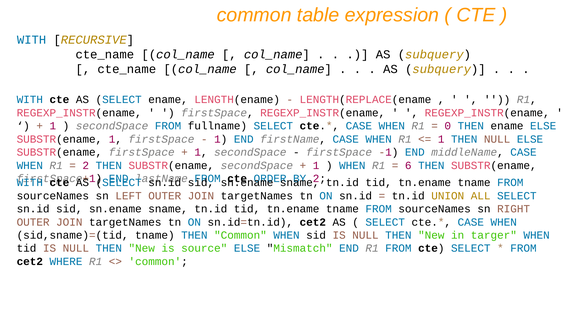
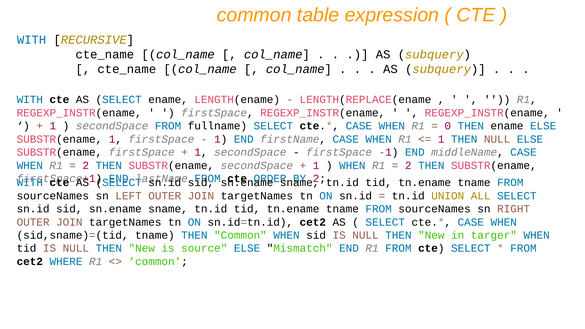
6 at (408, 165): 6 -> 2
